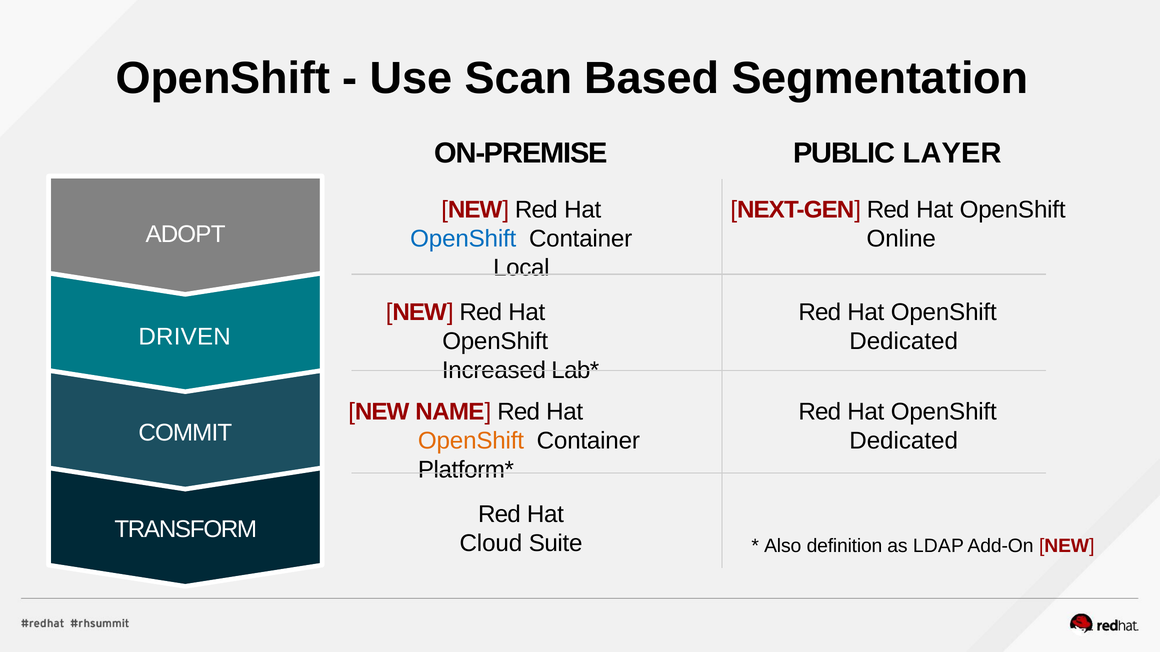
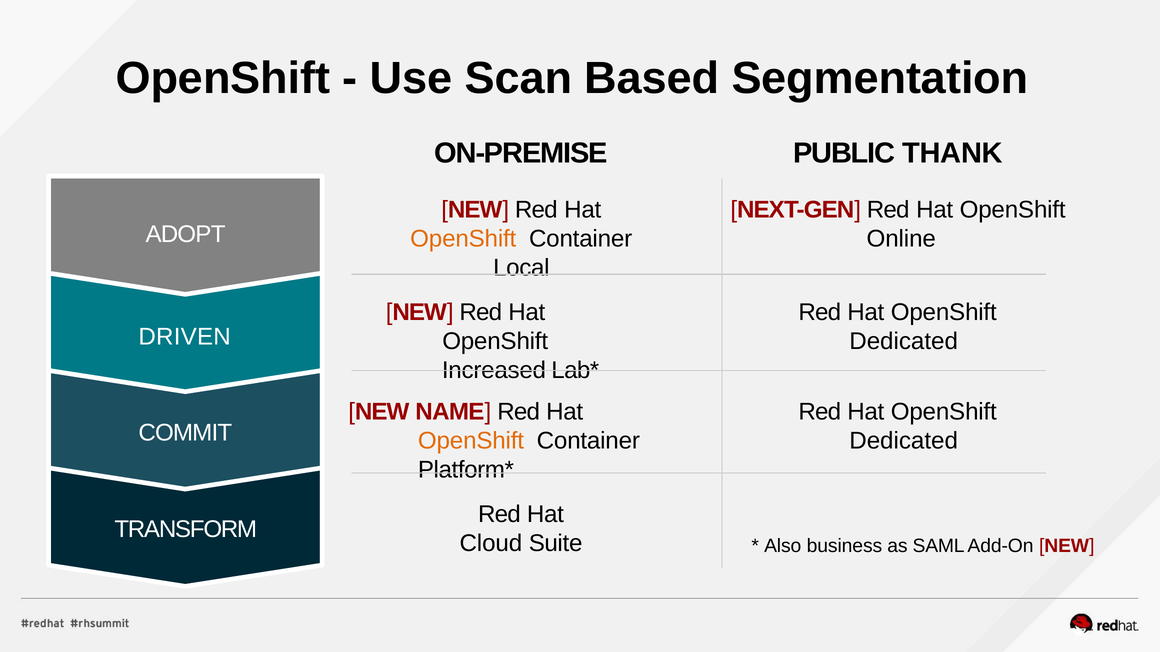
LAYER: LAYER -> THANK
OpenShift at (463, 239) colour: blue -> orange
definition: definition -> business
LDAP: LDAP -> SAML
